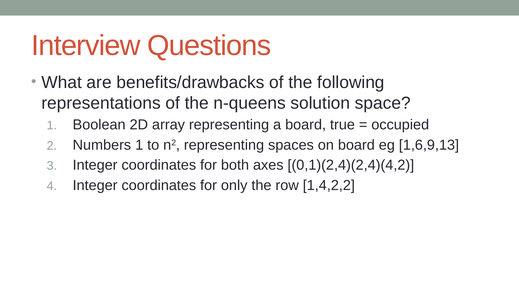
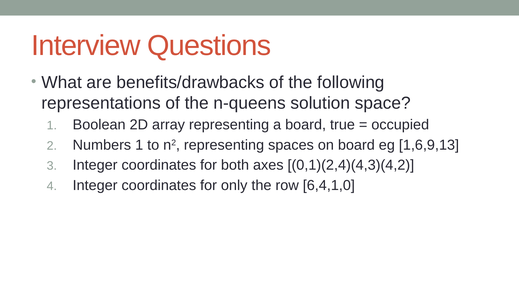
0,1)(2,4)(2,4)(4,2: 0,1)(2,4)(2,4)(4,2 -> 0,1)(2,4)(4,3)(4,2
1,4,2,2: 1,4,2,2 -> 6,4,1,0
